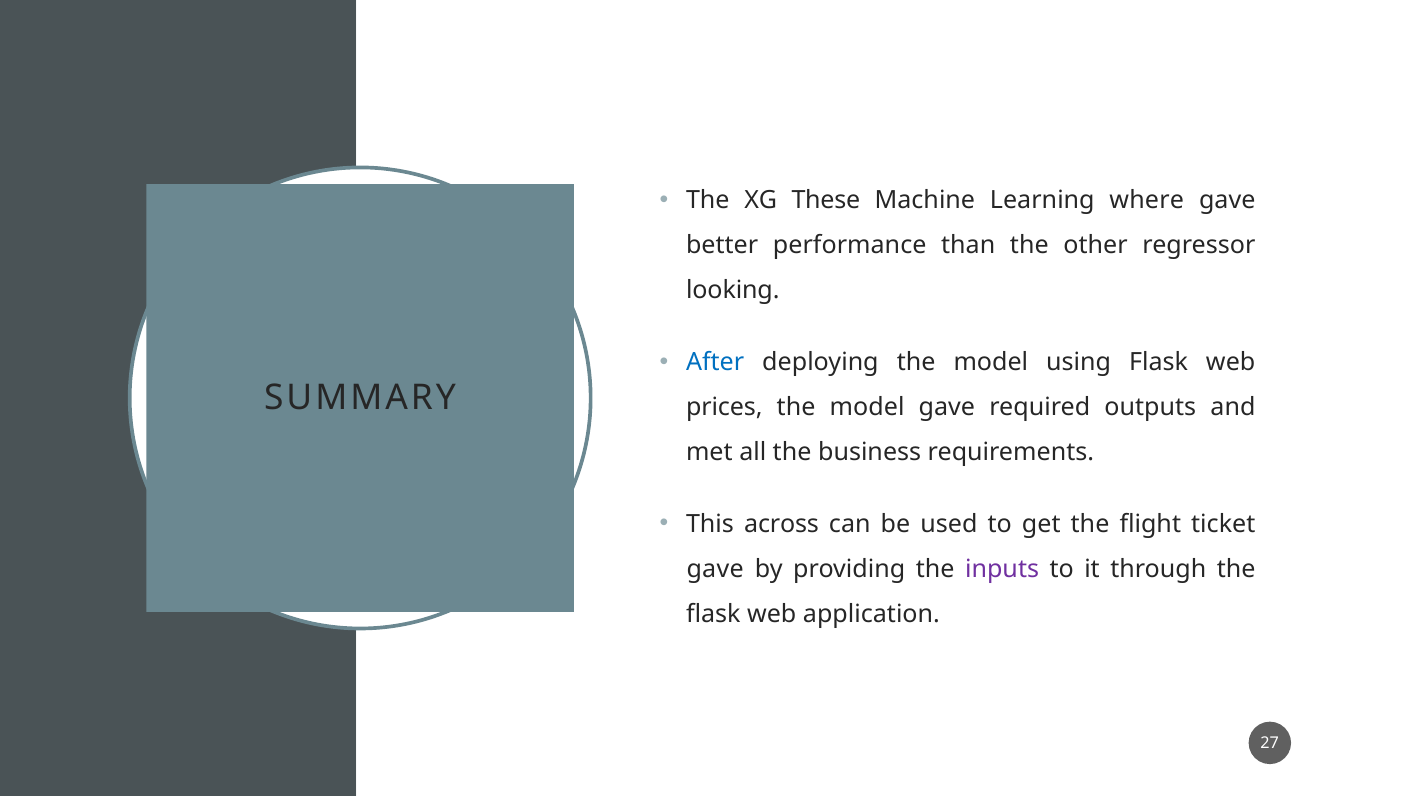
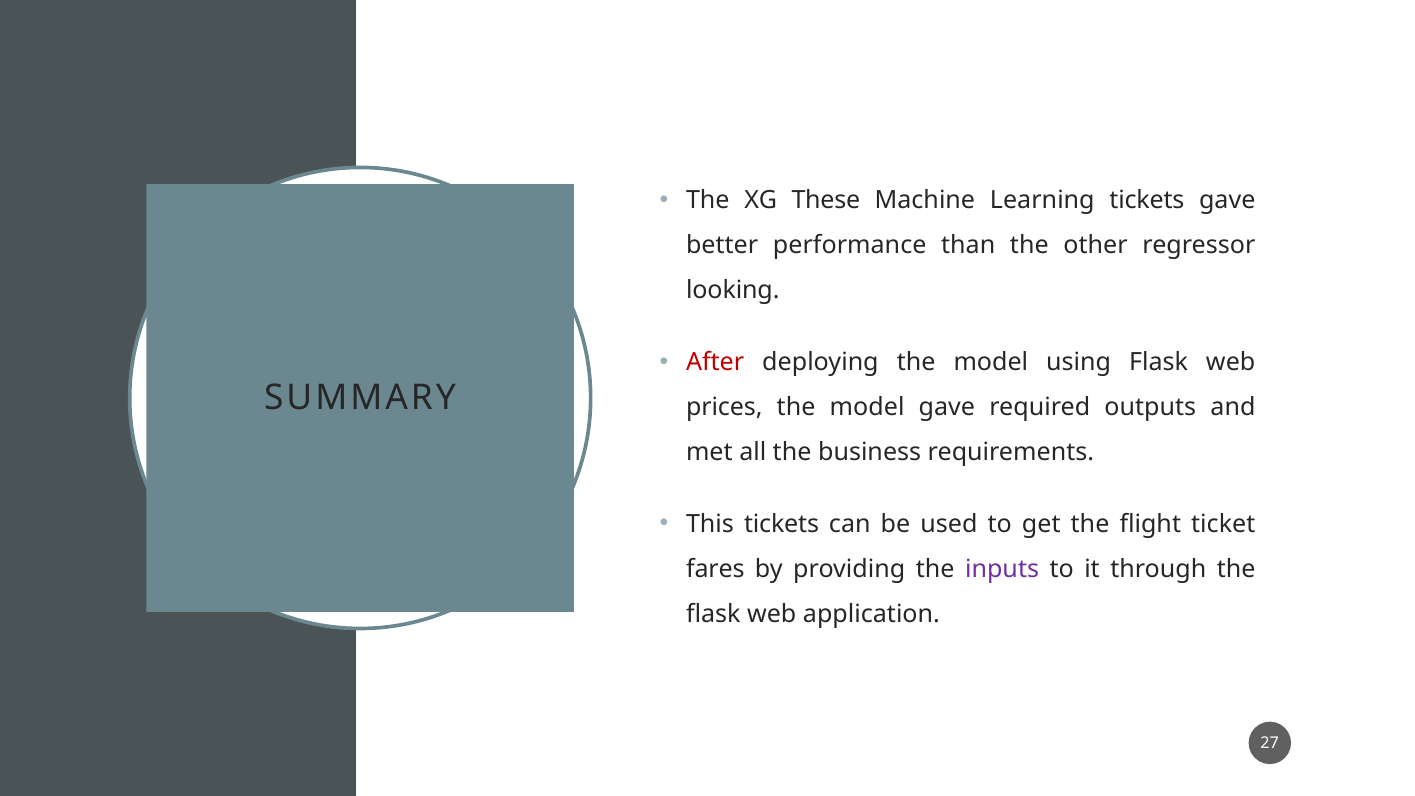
Learning where: where -> tickets
After colour: blue -> red
This across: across -> tickets
gave at (715, 569): gave -> fares
